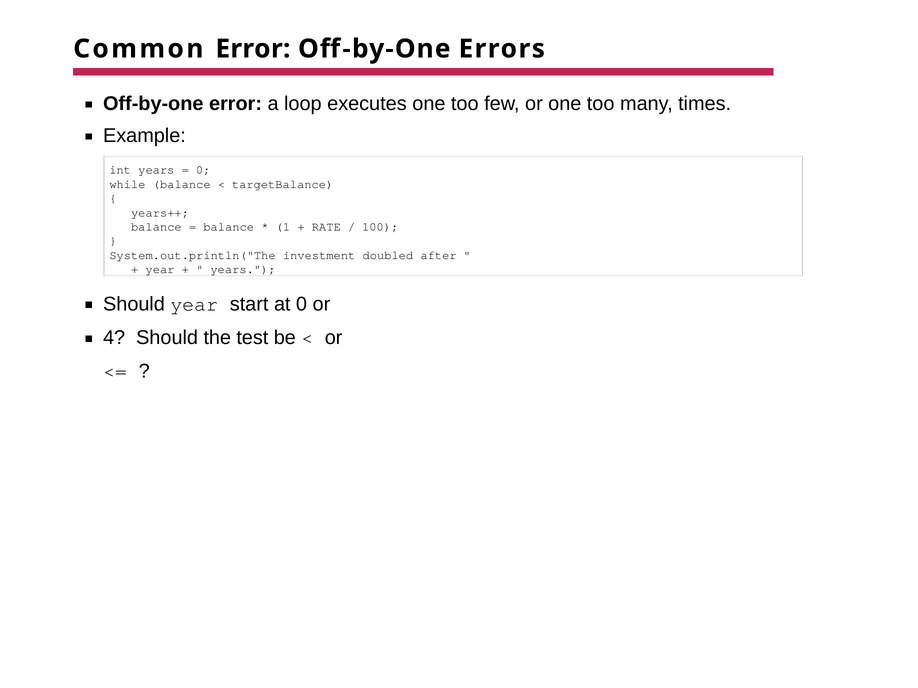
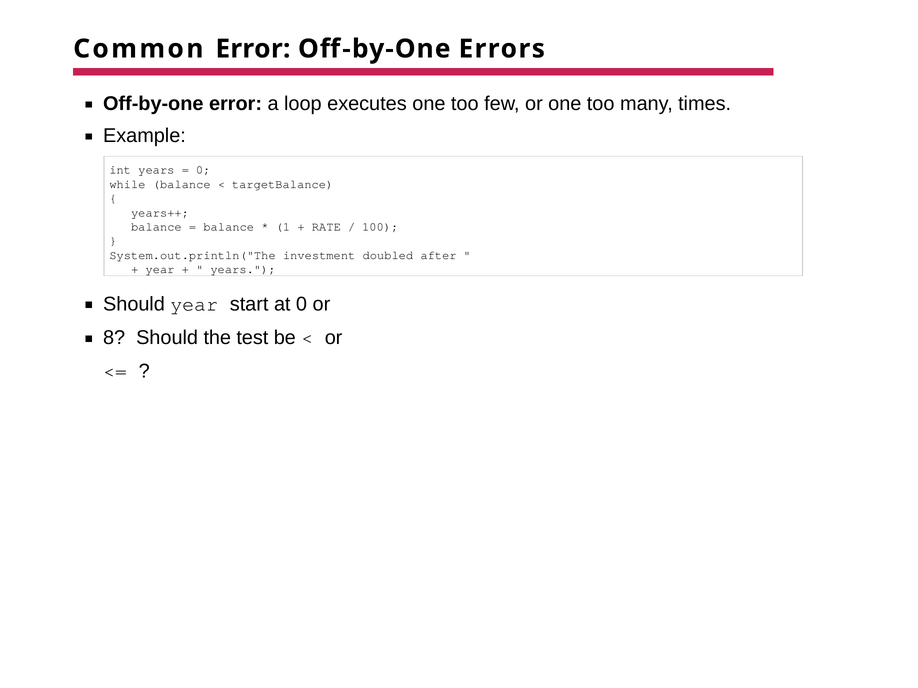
4: 4 -> 8
